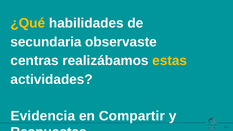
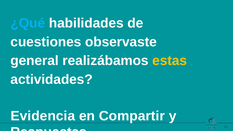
¿Qué colour: yellow -> light blue
secundaria: secundaria -> cuestiones
centras: centras -> general
